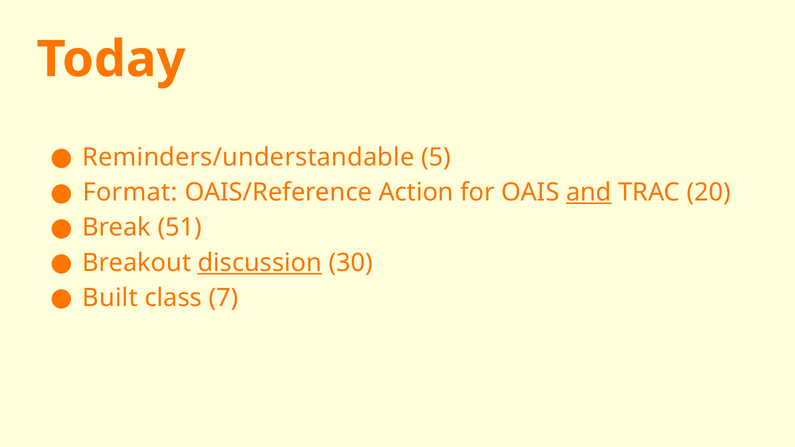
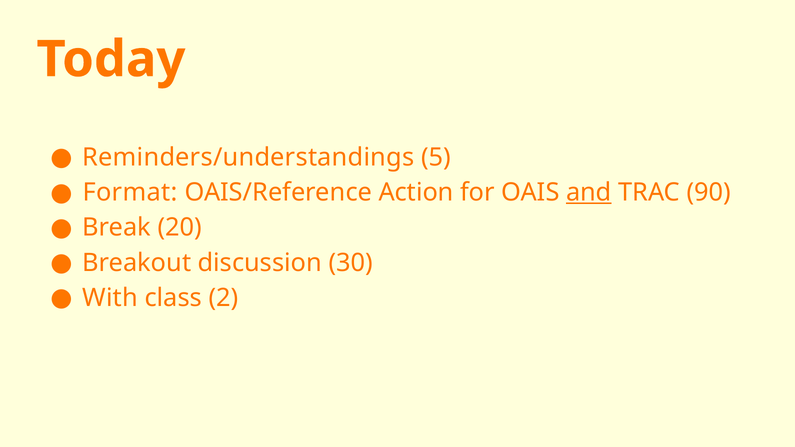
Reminders/understandable: Reminders/understandable -> Reminders/understandings
20: 20 -> 90
51: 51 -> 20
discussion underline: present -> none
Built: Built -> With
7: 7 -> 2
